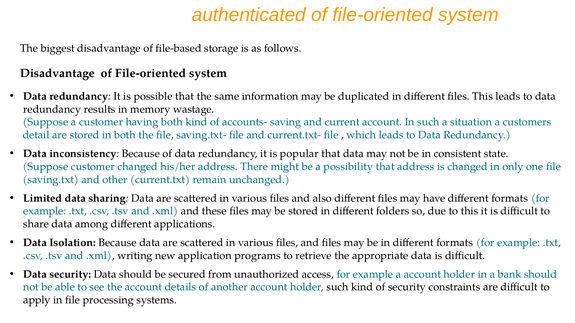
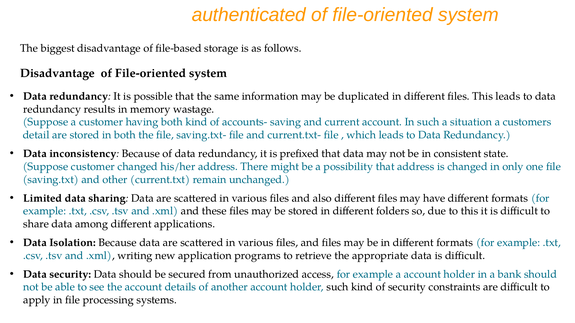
popular: popular -> prefixed
